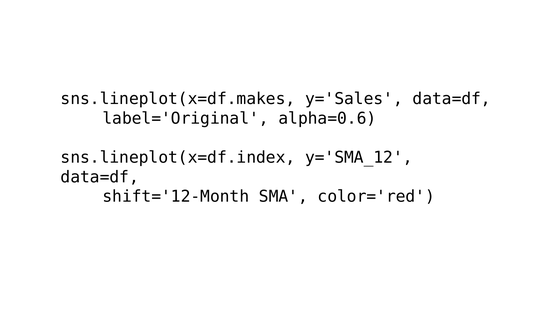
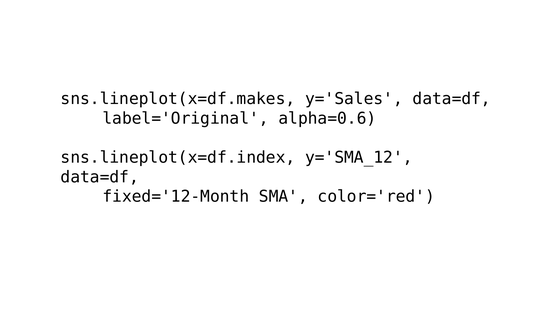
shift='12-Month: shift='12-Month -> fixed='12-Month
